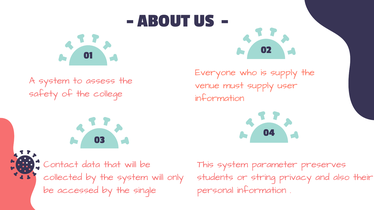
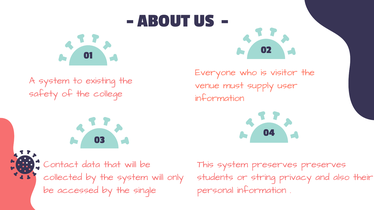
is supply: supply -> visitor
assess: assess -> existing
system parameter: parameter -> preserves
